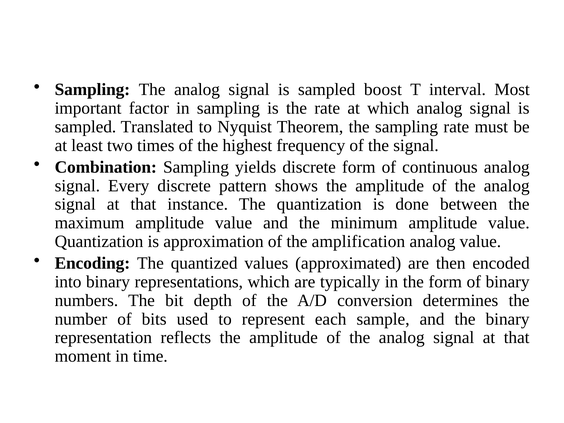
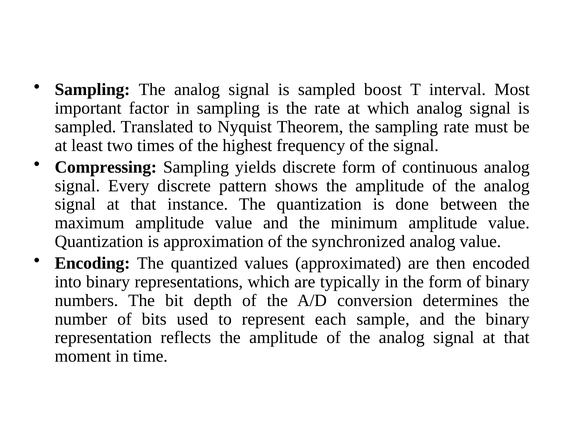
Combination: Combination -> Compressing
amplification: amplification -> synchronized
